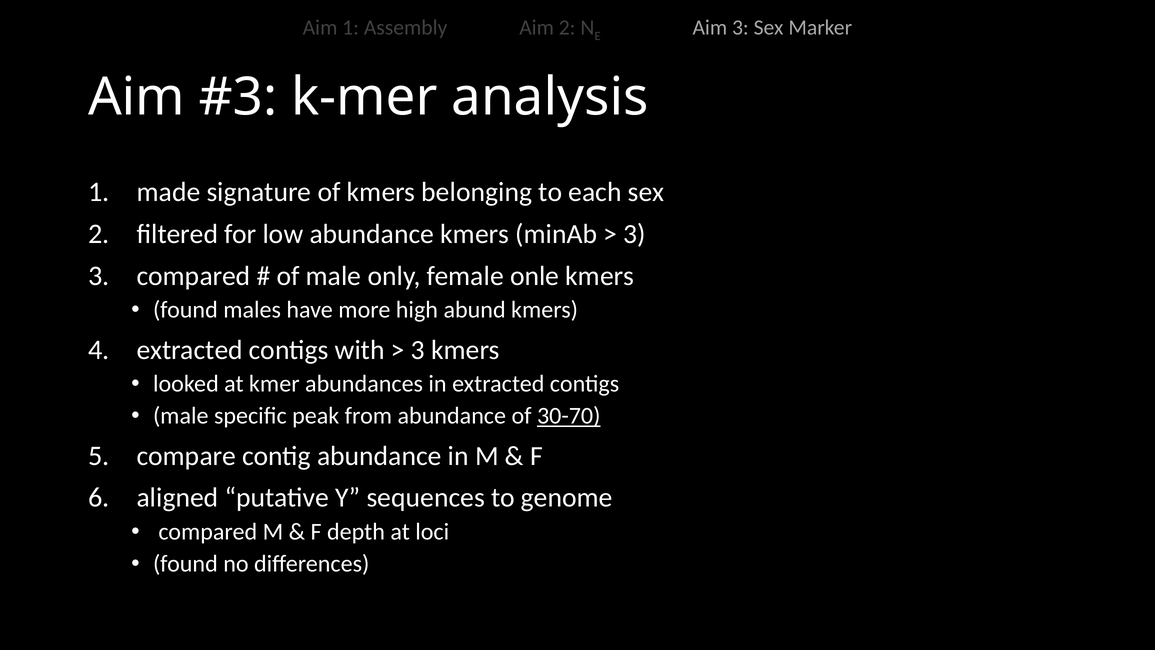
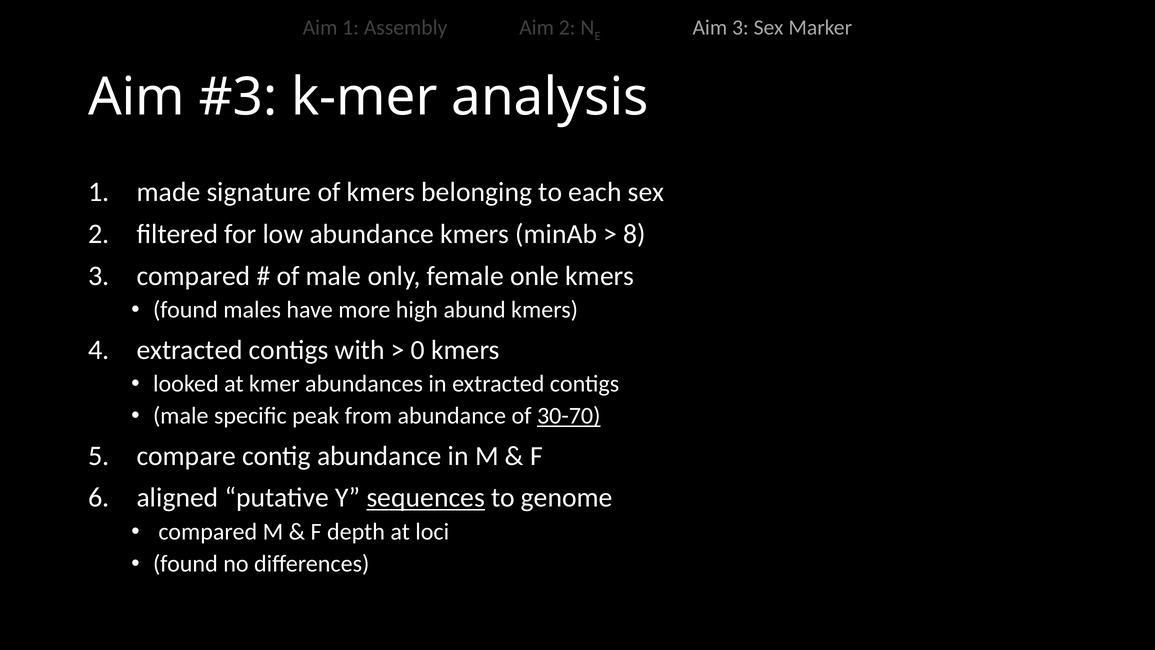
3 at (635, 234): 3 -> 8
3 at (418, 350): 3 -> 0
sequences underline: none -> present
